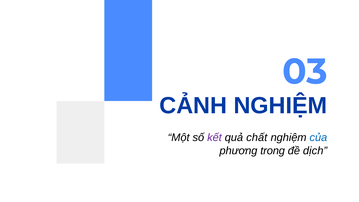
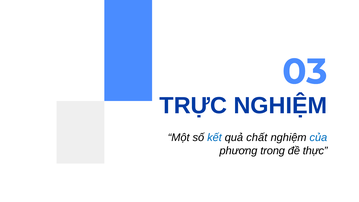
CẢNH: CẢNH -> TRỰC
kết colour: purple -> blue
dịch: dịch -> thực
